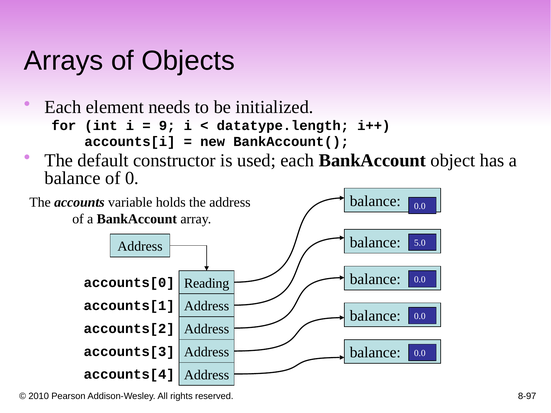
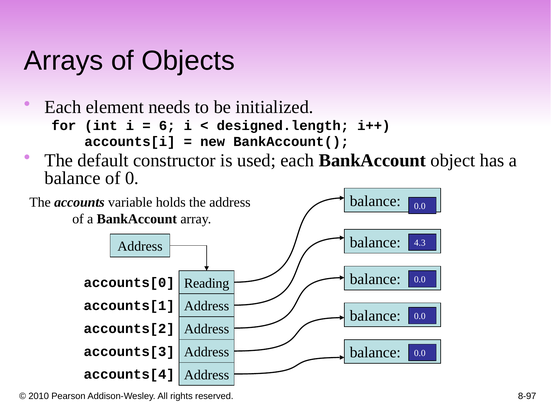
9: 9 -> 6
datatype.length: datatype.length -> designed.length
5.0: 5.0 -> 4.3
